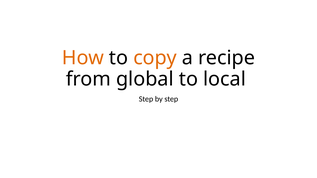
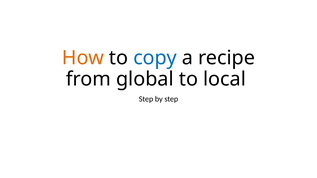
copy colour: orange -> blue
